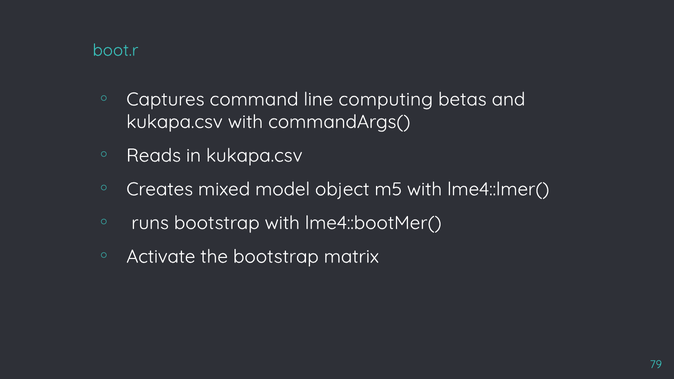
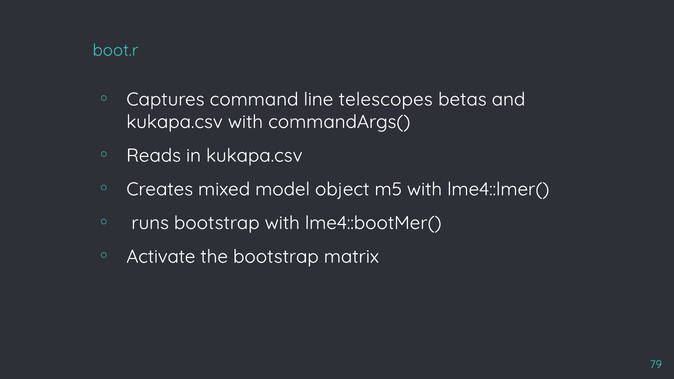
computing: computing -> telescopes
